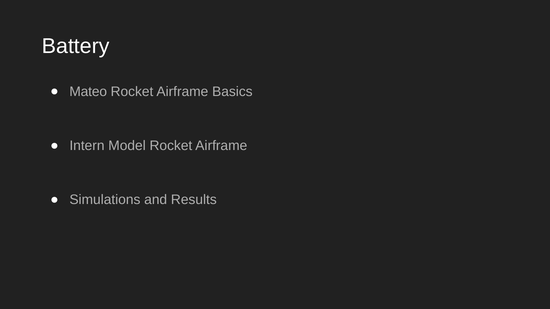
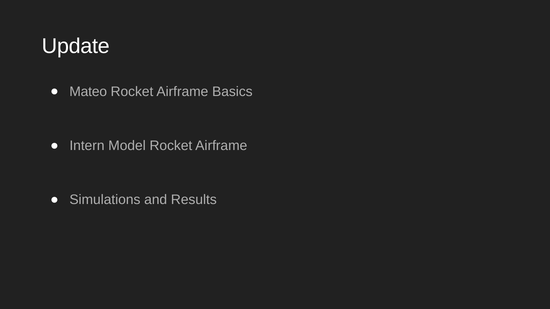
Battery: Battery -> Update
